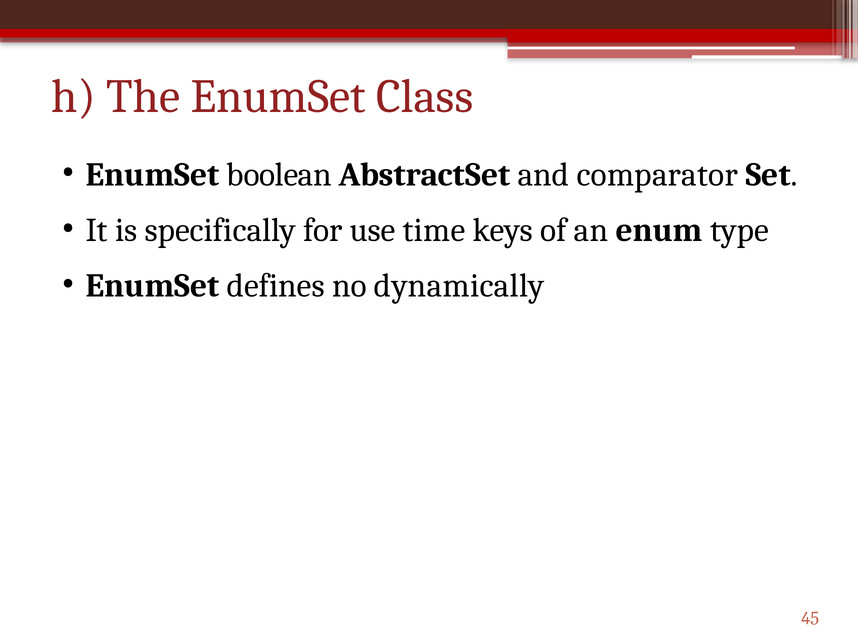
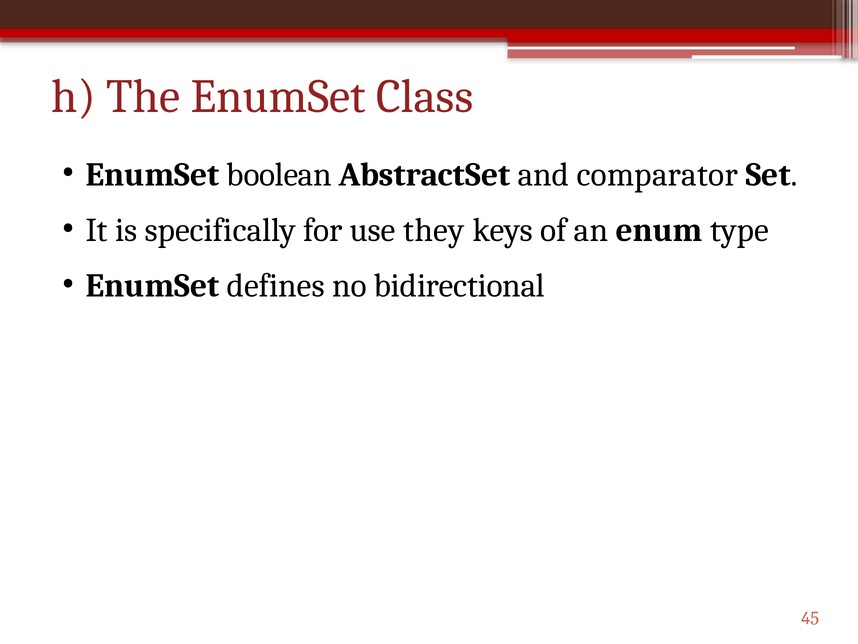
time: time -> they
dynamically: dynamically -> bidirectional
